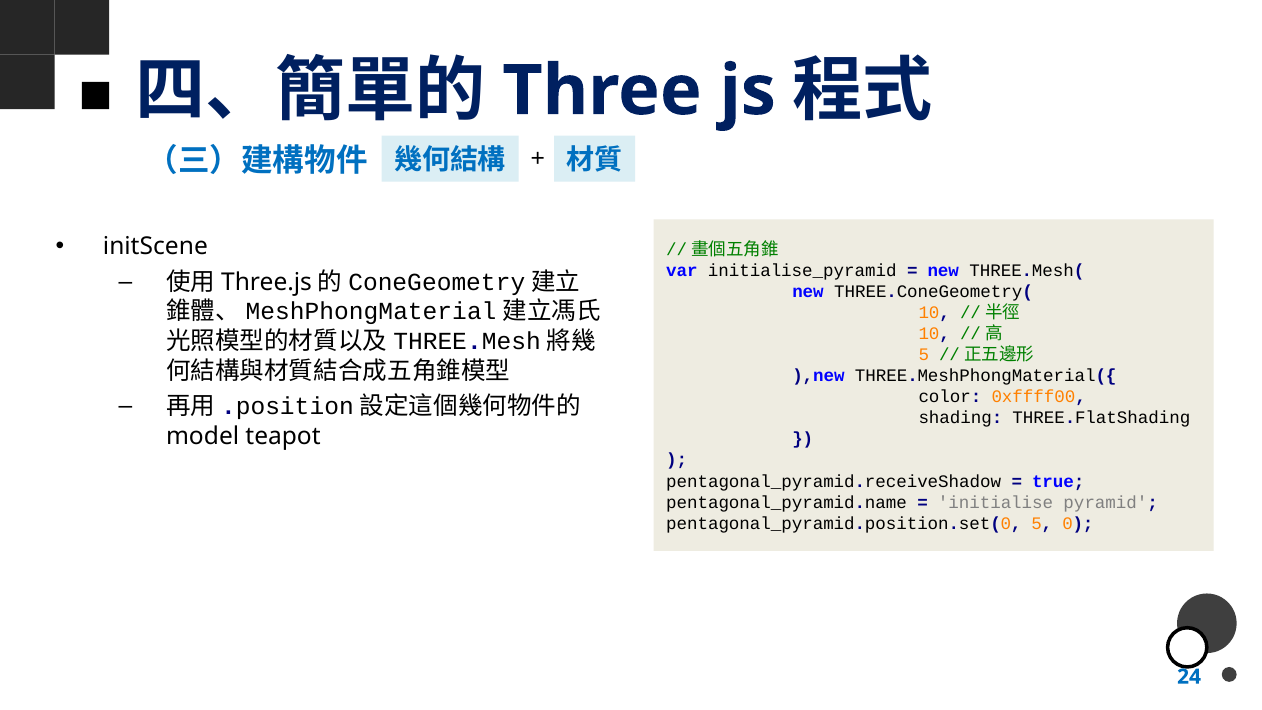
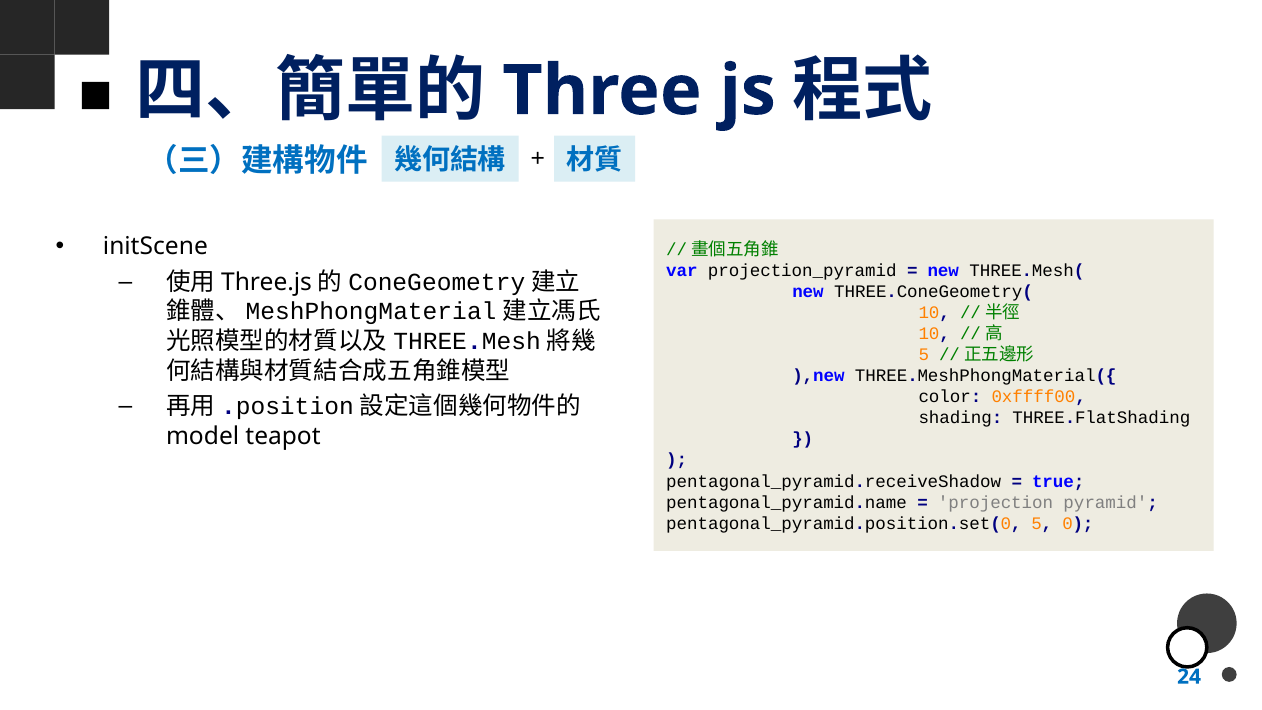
initialise_pyramid: initialise_pyramid -> projection_pyramid
initialise: initialise -> projection
